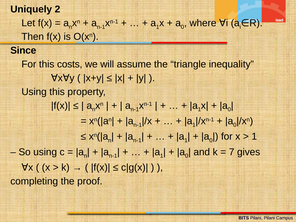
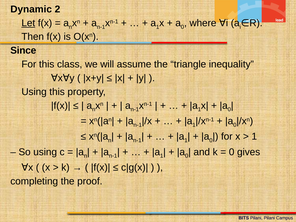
Uniquely: Uniquely -> Dynamic
Let underline: none -> present
costs: costs -> class
7 at (232, 152): 7 -> 0
